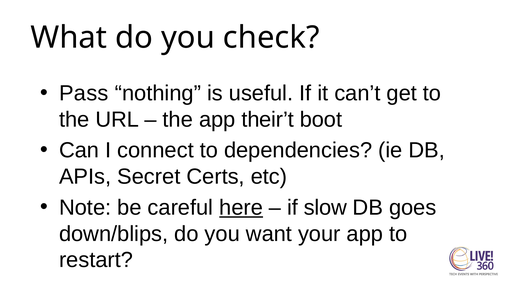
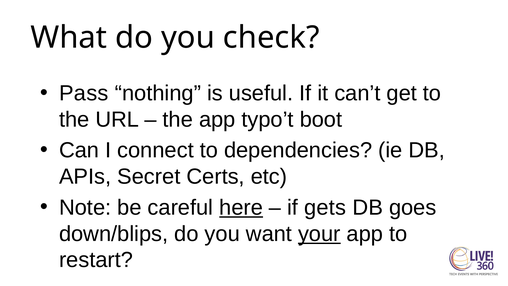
their’t: their’t -> typo’t
slow: slow -> gets
your underline: none -> present
